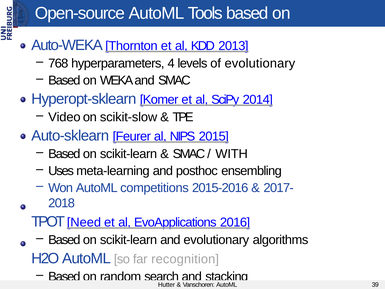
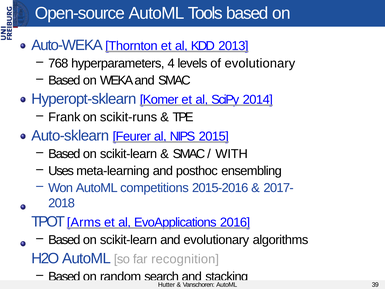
Video: Video -> Frank
scikit-slow: scikit-slow -> scikit-runs
Need: Need -> Arms
